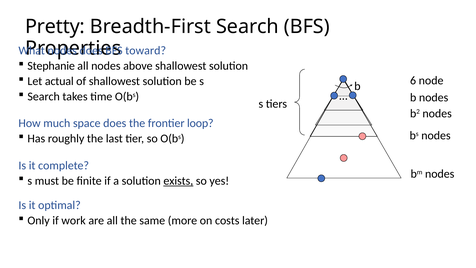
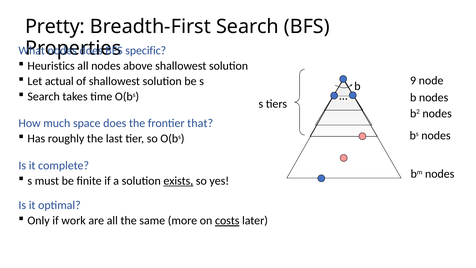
toward: toward -> specific
Stephanie: Stephanie -> Heuristics
6: 6 -> 9
loop: loop -> that
costs underline: none -> present
